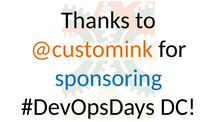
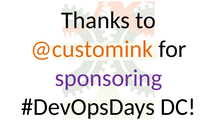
sponsoring colour: blue -> purple
